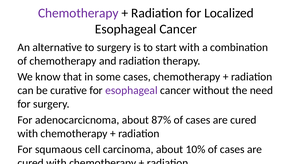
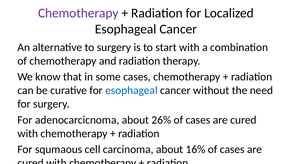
esophageal at (131, 91) colour: purple -> blue
87%: 87% -> 26%
10%: 10% -> 16%
